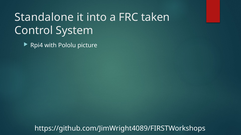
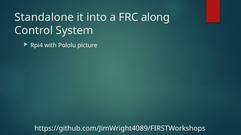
taken: taken -> along
